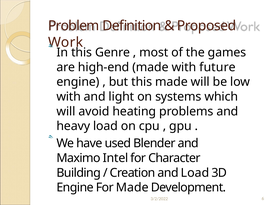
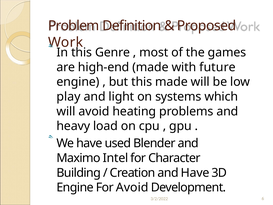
with at (69, 97): with -> play
and Load: Load -> Have
For Made: Made -> Avoid
